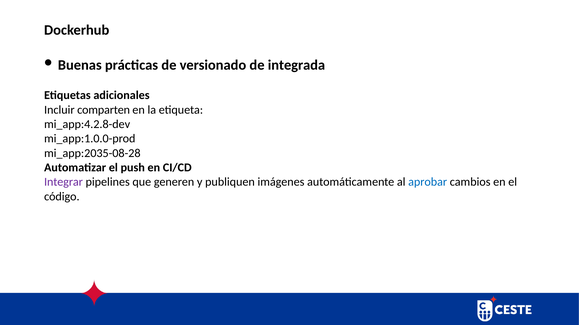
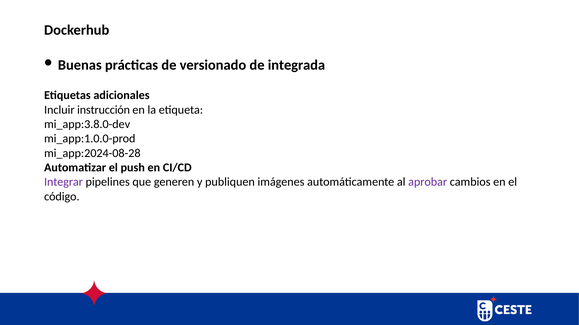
comparten: comparten -> instrucción
mi_app:4.2.8-dev: mi_app:4.2.8-dev -> mi_app:3.8.0-dev
mi_app:2035-08-28: mi_app:2035-08-28 -> mi_app:2024-08-28
aprobar colour: blue -> purple
